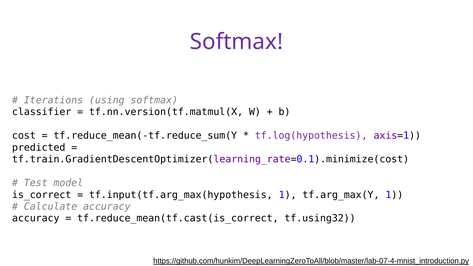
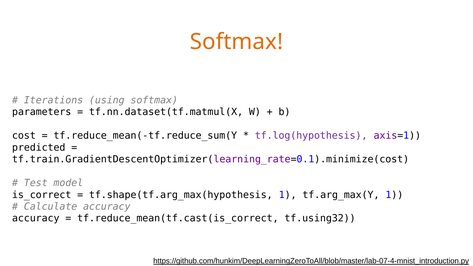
Softmax at (237, 42) colour: purple -> orange
classifier: classifier -> parameters
tf.nn.version(tf.matmul(X: tf.nn.version(tf.matmul(X -> tf.nn.dataset(tf.matmul(X
tf.input(tf.arg_max(hypothesis: tf.input(tf.arg_max(hypothesis -> tf.shape(tf.arg_max(hypothesis
